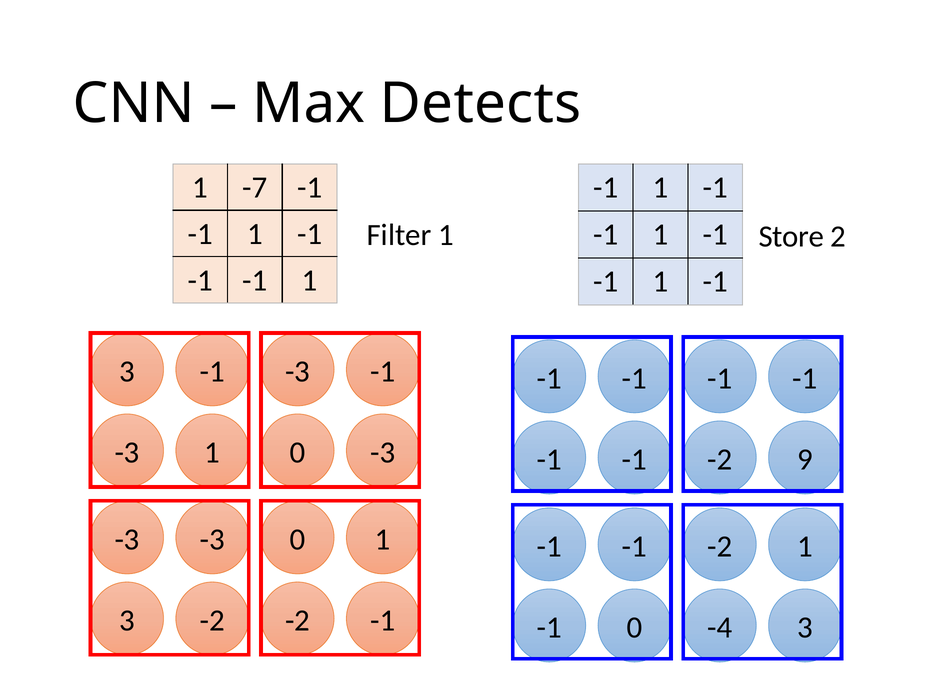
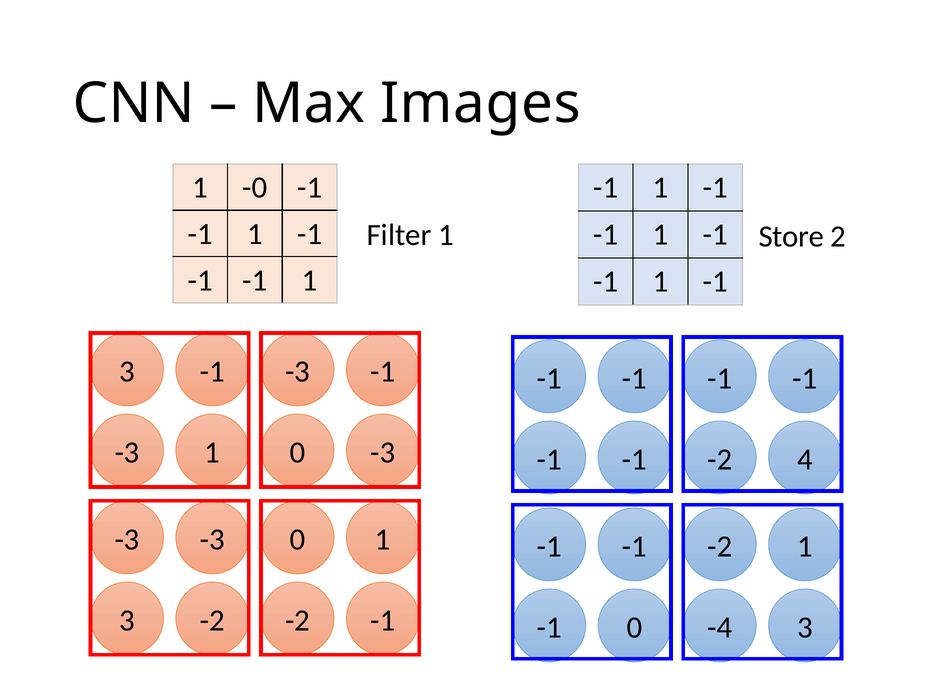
Detects: Detects -> Images
-7: -7 -> -0
9: 9 -> 4
